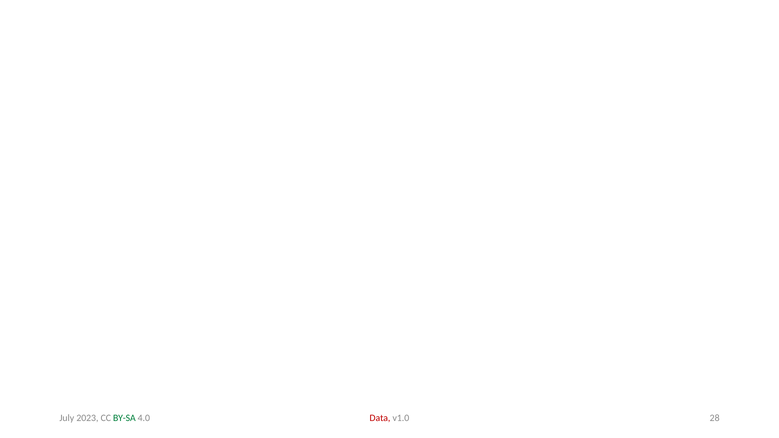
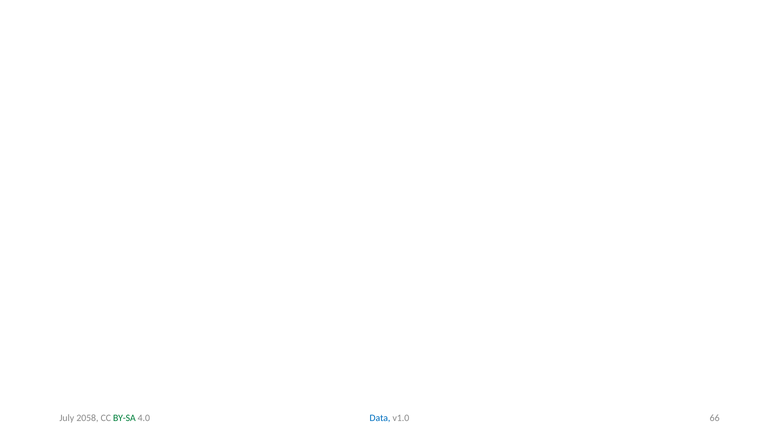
Data colour: red -> blue
28: 28 -> 66
2023: 2023 -> 2058
